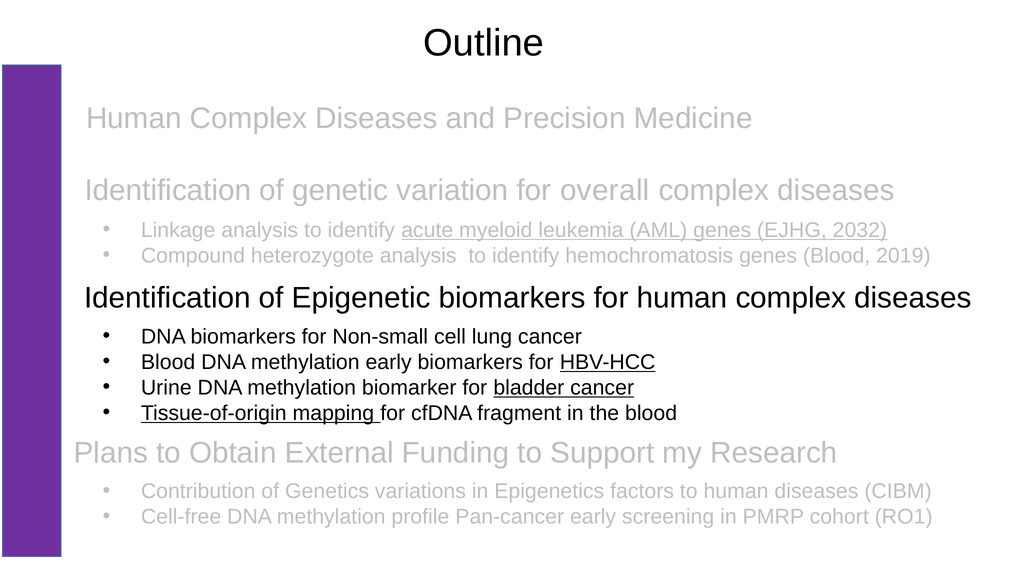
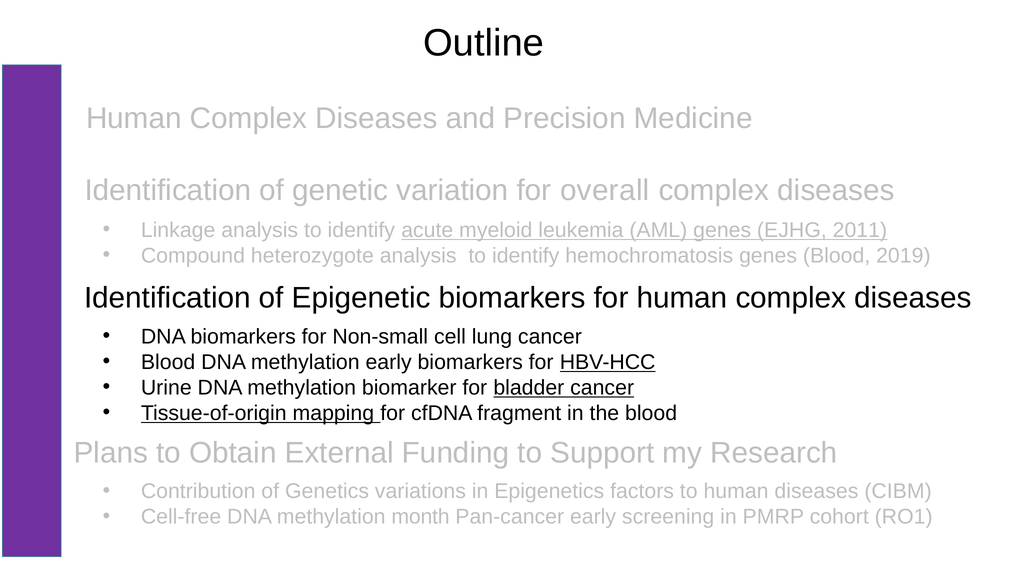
2032: 2032 -> 2011
profile: profile -> month
